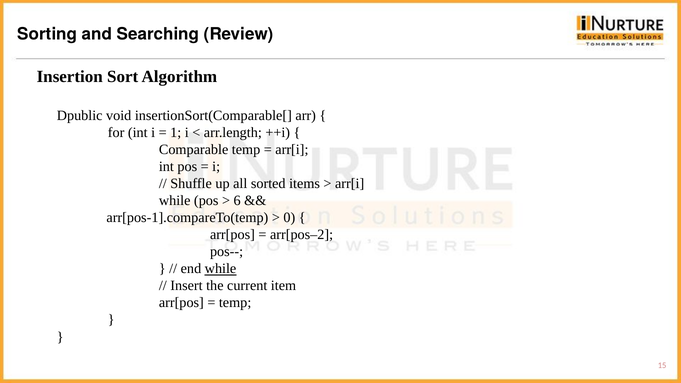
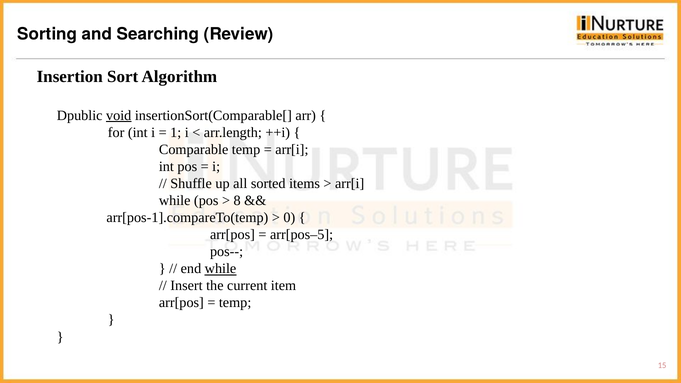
void underline: none -> present
6: 6 -> 8
arr[pos–2: arr[pos–2 -> arr[pos–5
